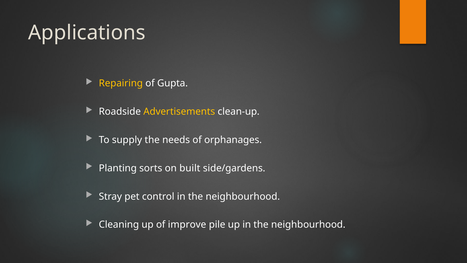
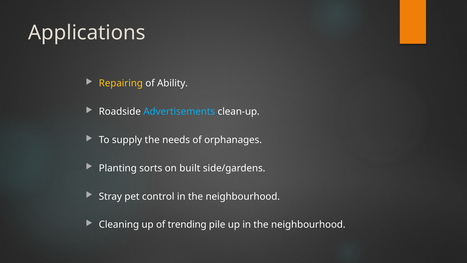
Gupta: Gupta -> Ability
Advertisements colour: yellow -> light blue
improve: improve -> trending
